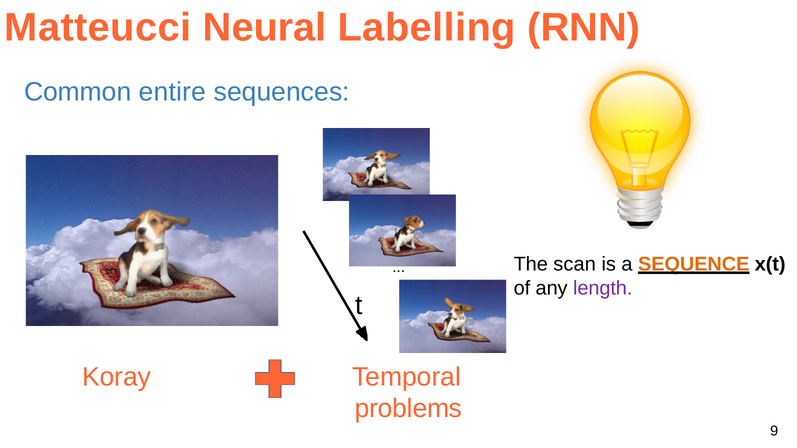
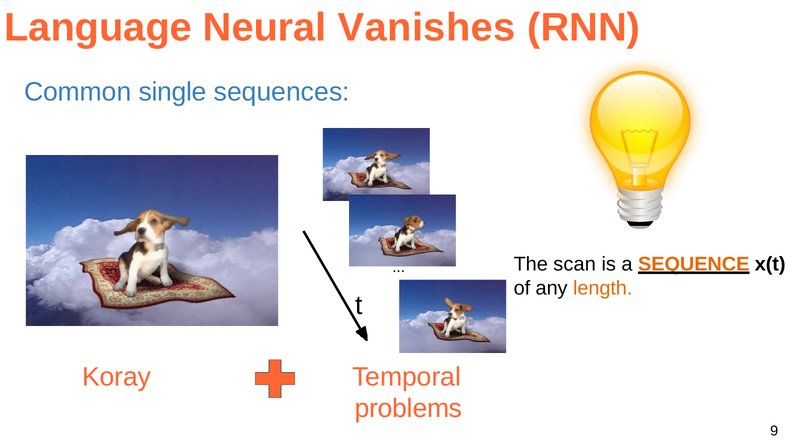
Matteucci: Matteucci -> Language
Labelling: Labelling -> Vanishes
entire: entire -> single
length colour: purple -> orange
